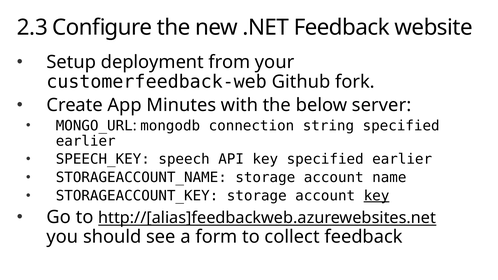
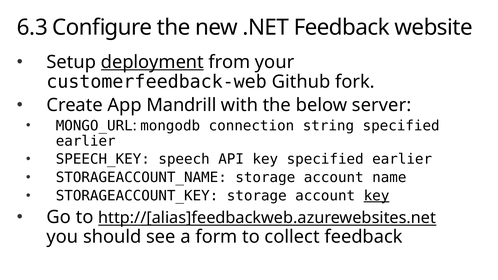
2.3: 2.3 -> 6.3
deployment underline: none -> present
Minutes: Minutes -> Mandrill
